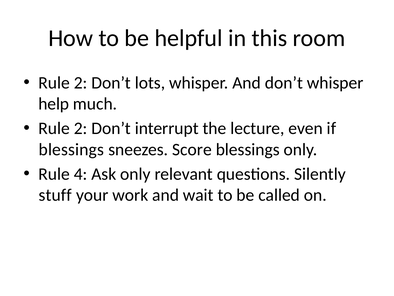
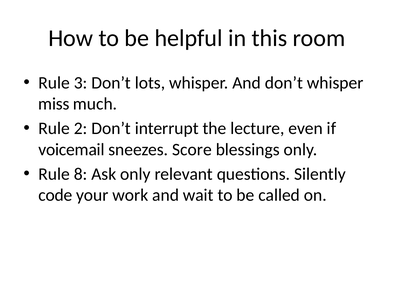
2 at (81, 83): 2 -> 3
help: help -> miss
blessings at (71, 149): blessings -> voicemail
4: 4 -> 8
stuff: stuff -> code
